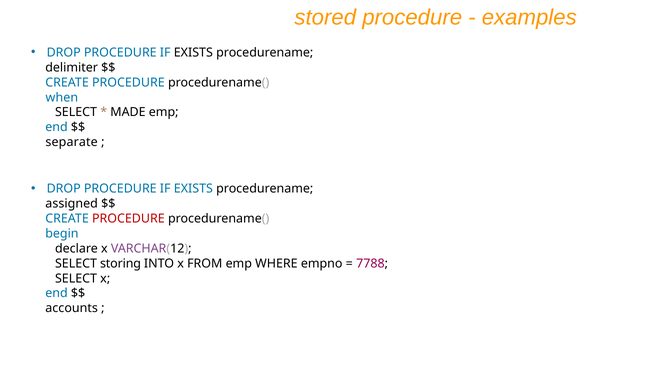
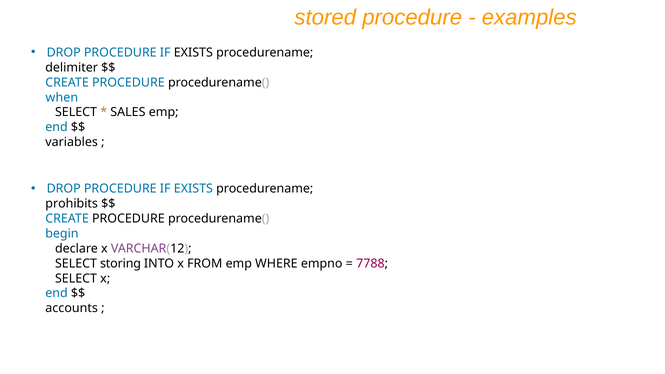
MADE: MADE -> SALES
separate: separate -> variables
assigned: assigned -> prohibits
PROCEDURE at (128, 219) colour: red -> black
